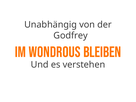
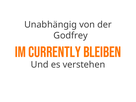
WONDROUS: WONDROUS -> CURRENTLY
